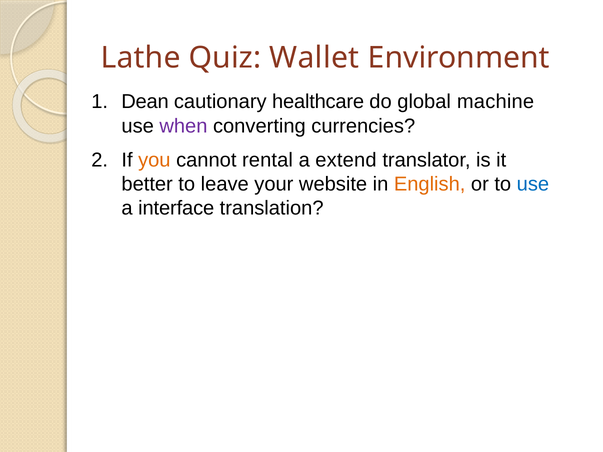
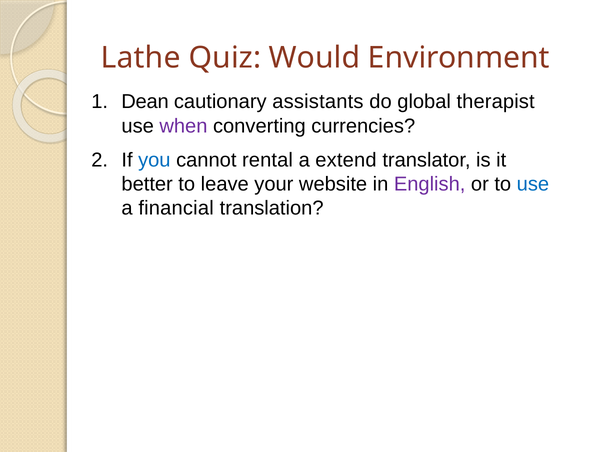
Wallet: Wallet -> Would
healthcare: healthcare -> assistants
machine: machine -> therapist
you colour: orange -> blue
English colour: orange -> purple
interface: interface -> financial
